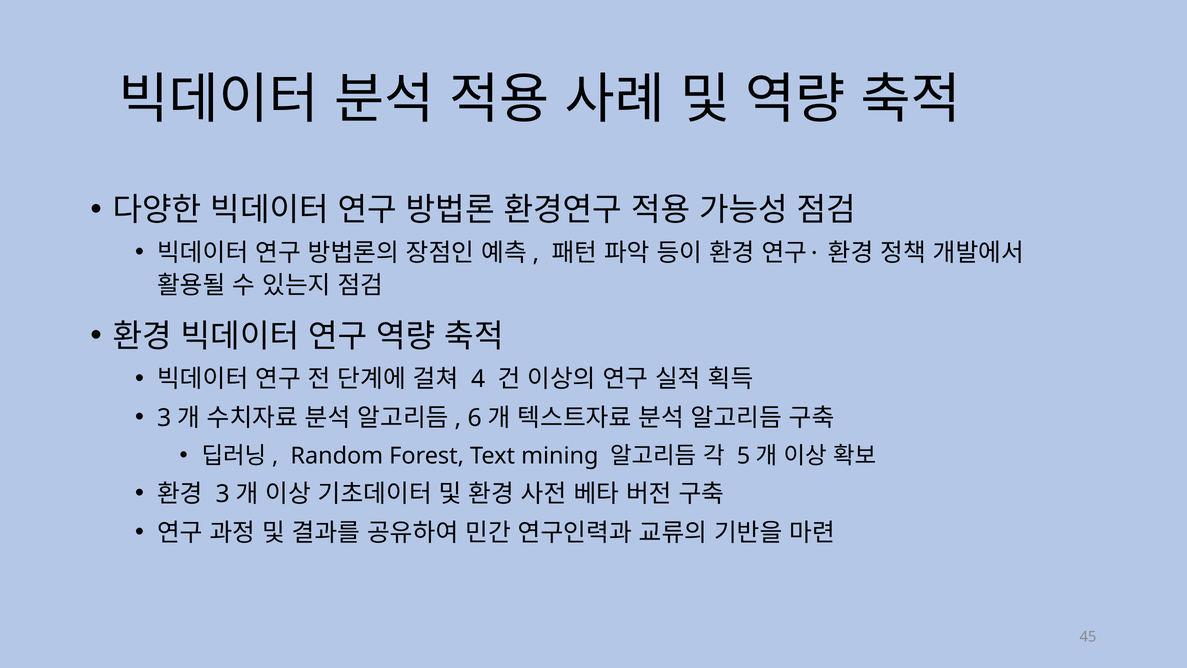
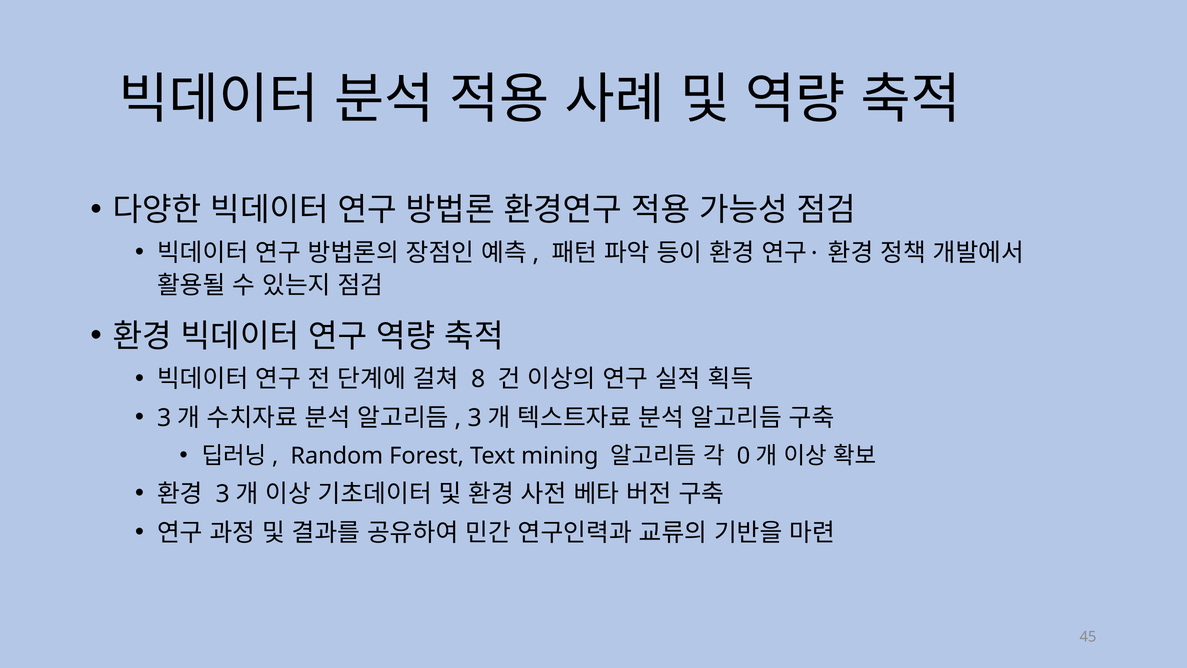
4: 4 -> 8
6 at (475, 418): 6 -> 3
5: 5 -> 0
